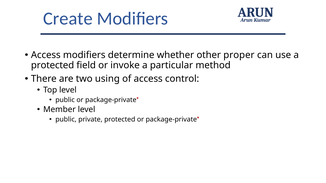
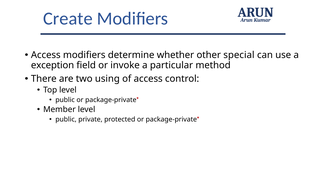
proper: proper -> special
protected at (53, 65): protected -> exception
